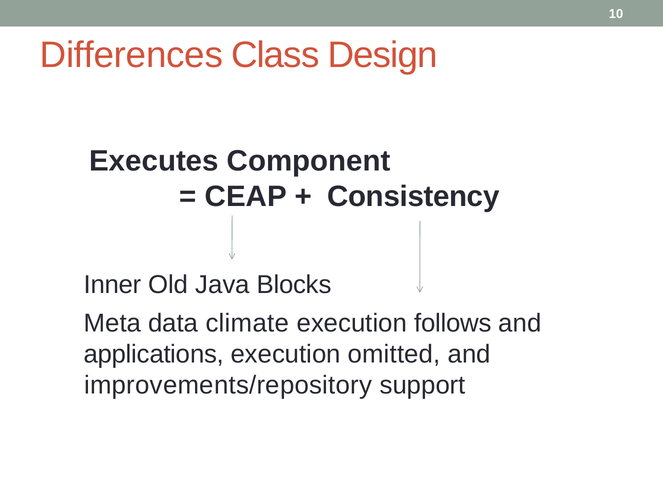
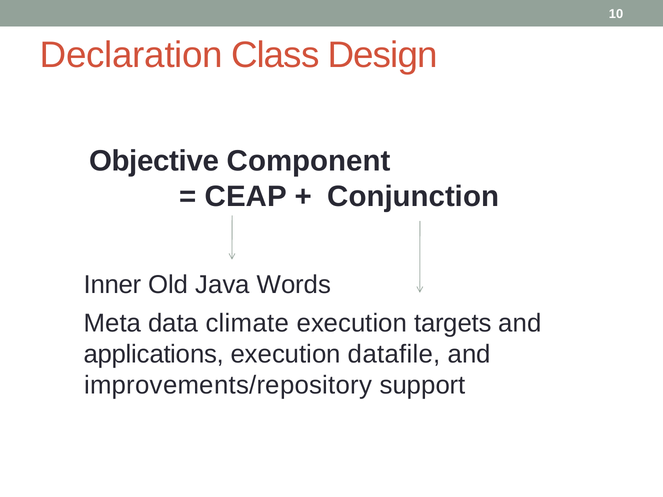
Differences: Differences -> Declaration
Executes: Executes -> Objective
Consistency: Consistency -> Conjunction
Blocks: Blocks -> Words
follows: follows -> targets
omitted: omitted -> datafile
